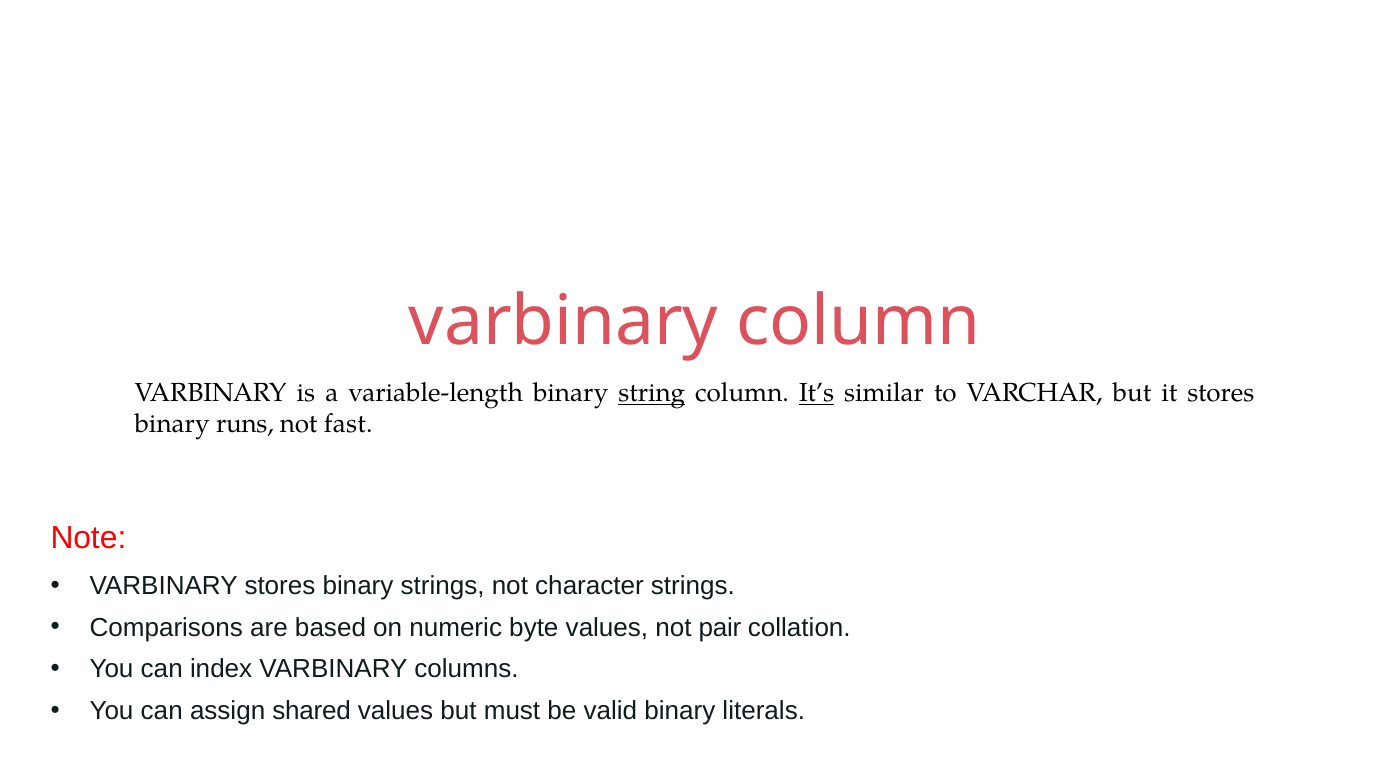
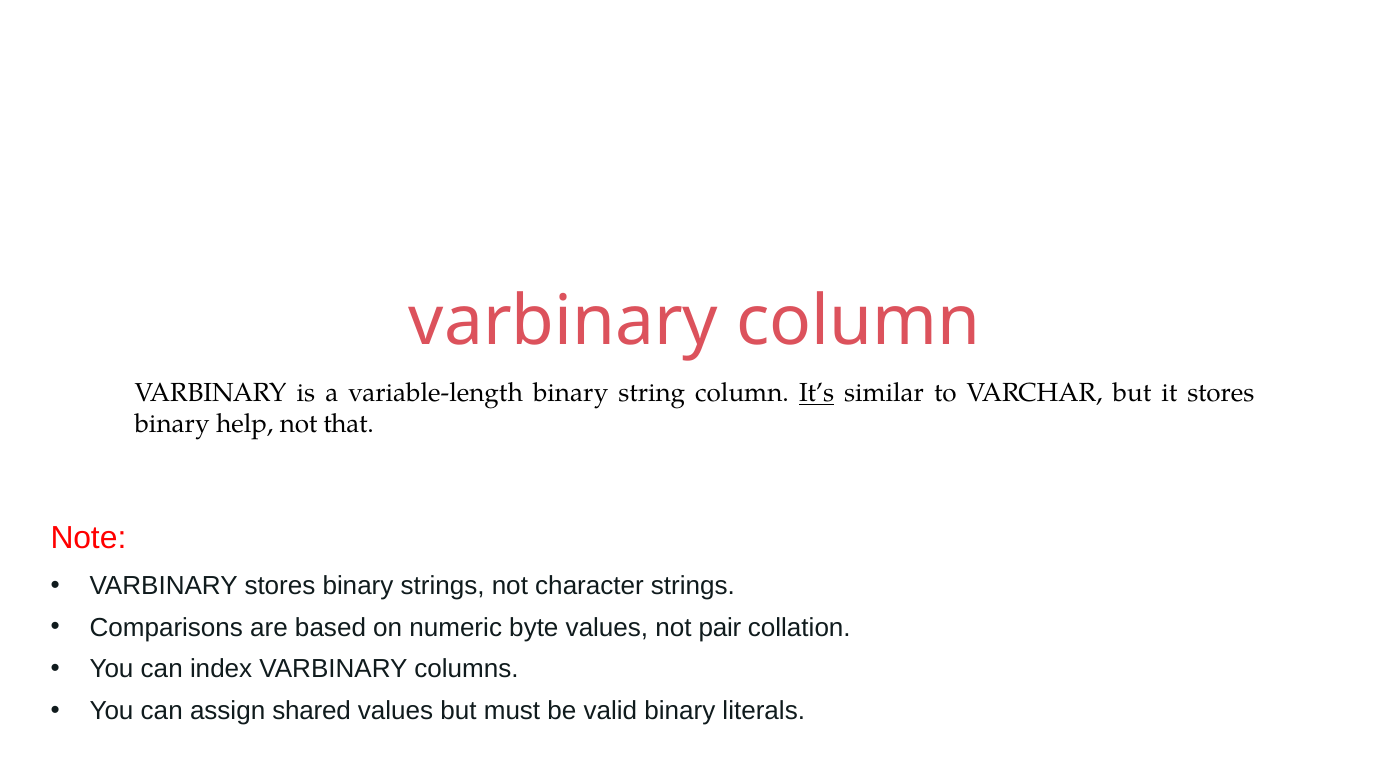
string underline: present -> none
runs: runs -> help
fast: fast -> that
